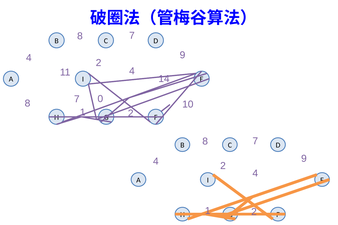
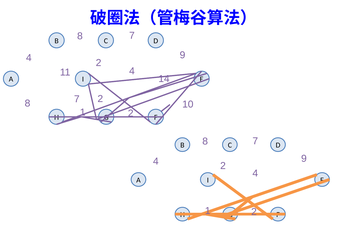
7 0: 0 -> 2
